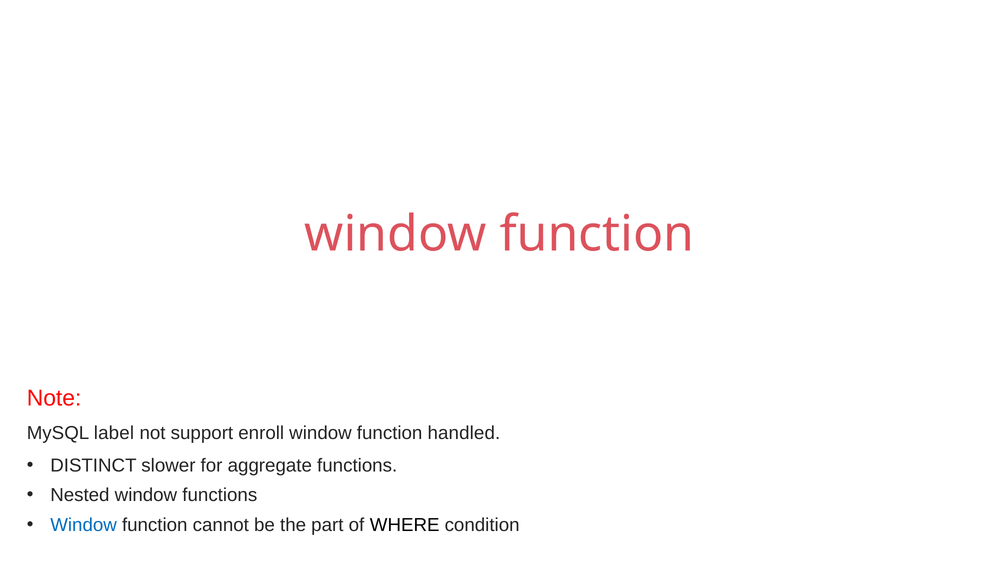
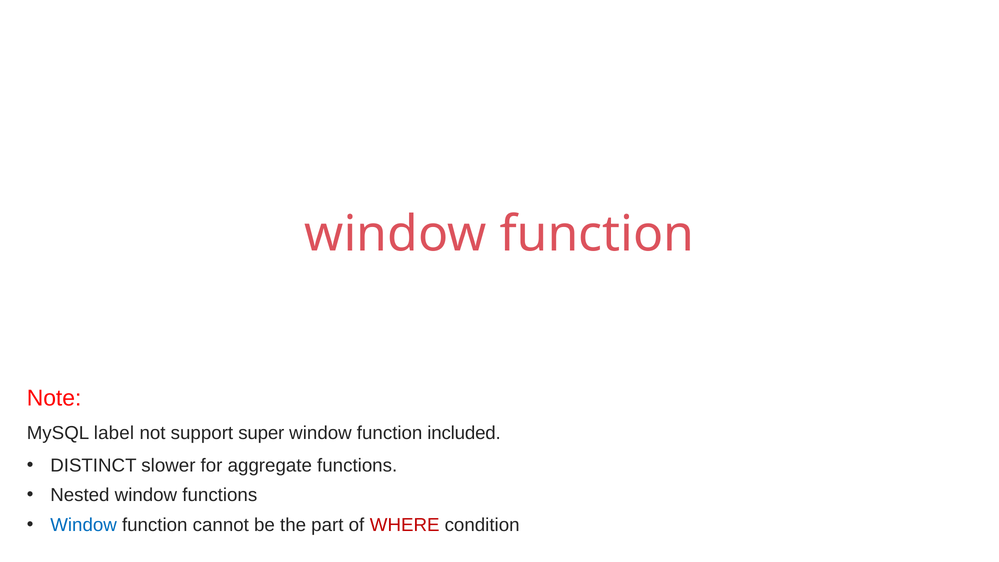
enroll: enroll -> super
handled: handled -> included
WHERE colour: black -> red
